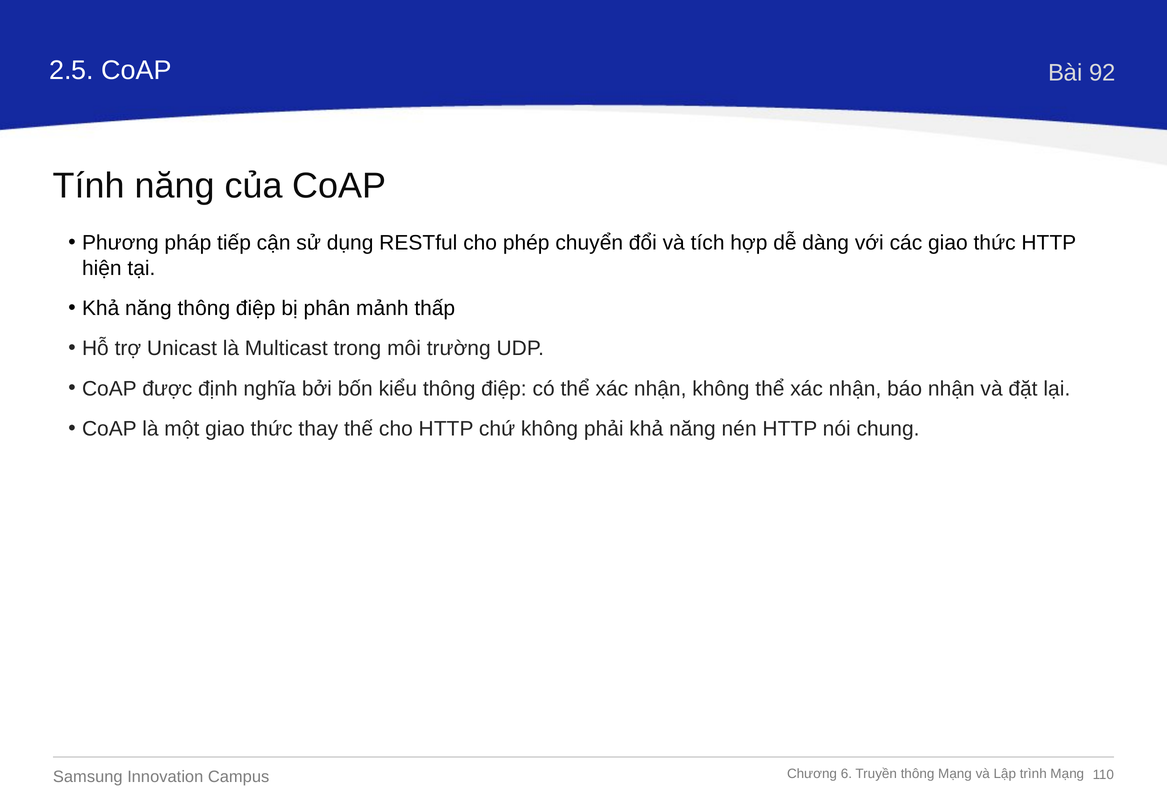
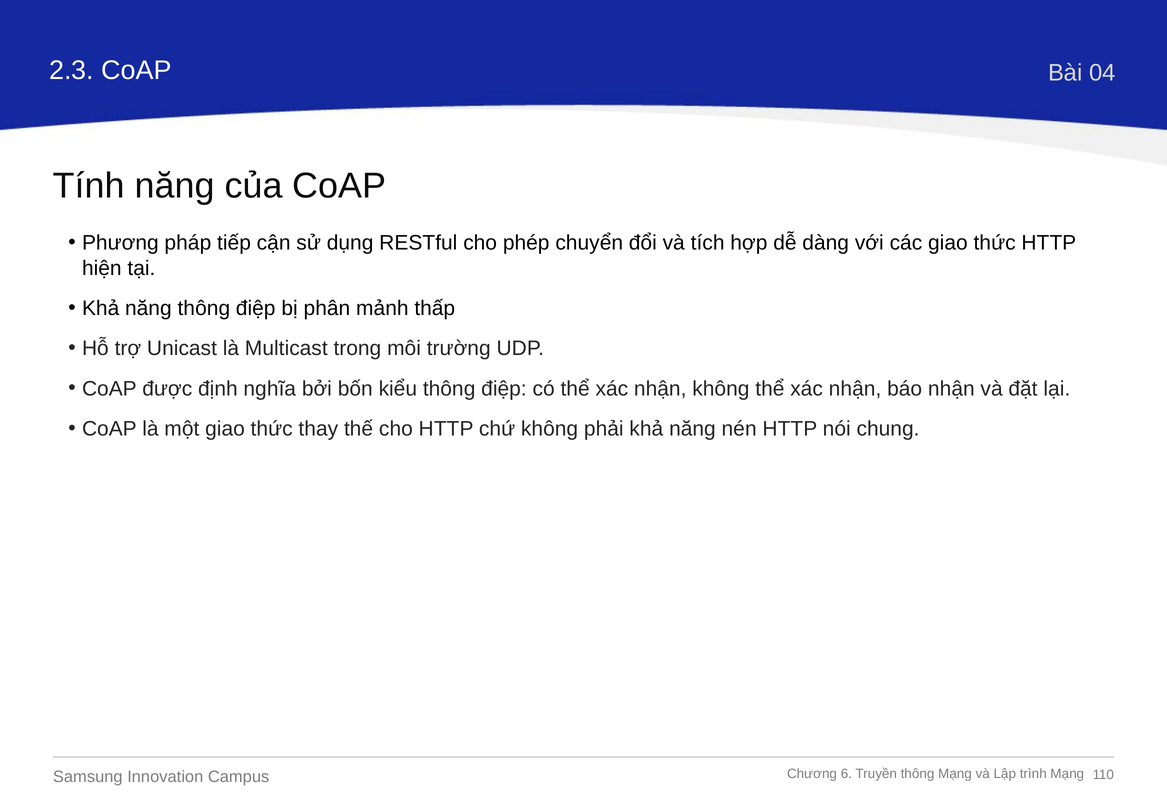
2.5: 2.5 -> 2.3
92: 92 -> 04
